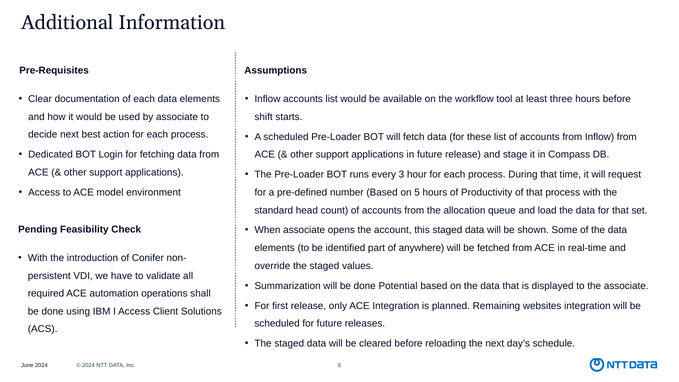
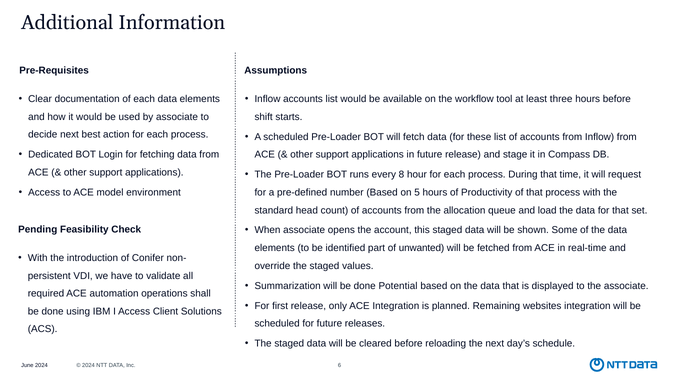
3: 3 -> 8
anywhere: anywhere -> unwanted
